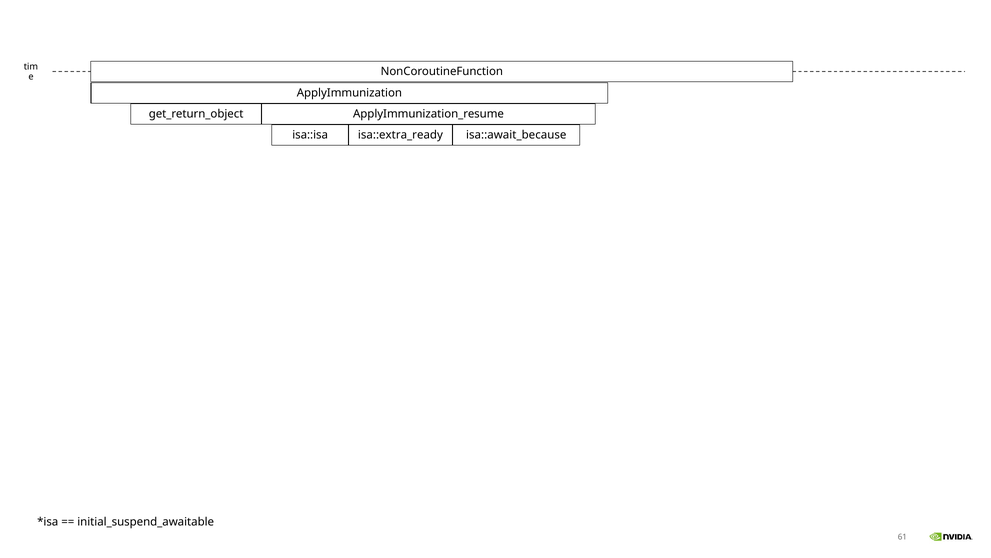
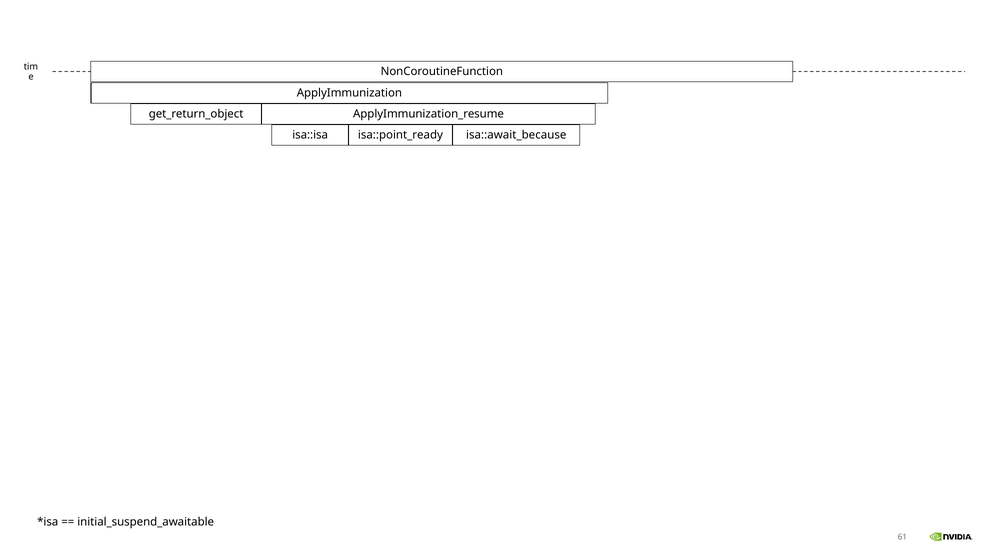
isa::extra_ready: isa::extra_ready -> isa::point_ready
